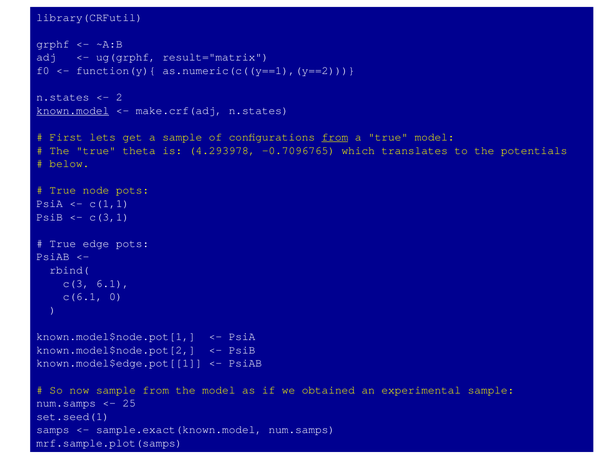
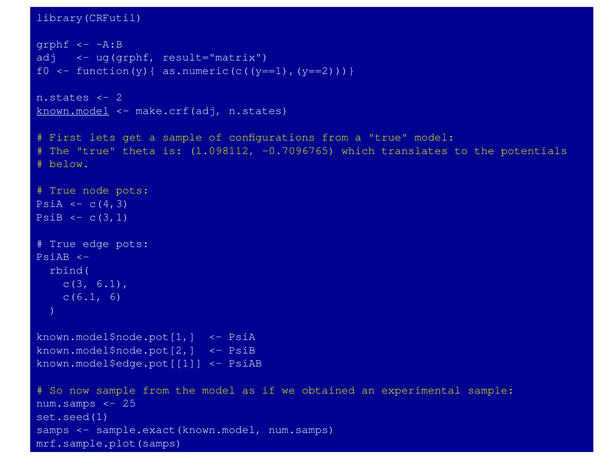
from at (335, 137) underline: present -> none
4.293978: 4.293978 -> 1.098112
c(1,1: c(1,1 -> c(4,3
0: 0 -> 6
